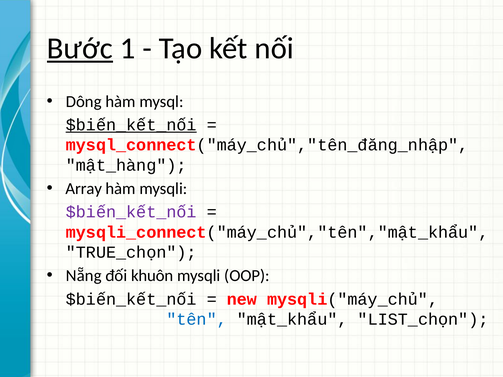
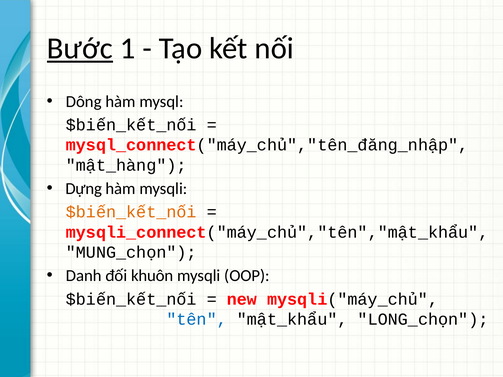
$biến_kết_nối at (131, 125) underline: present -> none
Array: Array -> Dựng
$biến_kết_nối at (131, 212) colour: purple -> orange
TRUE_chọn: TRUE_chọn -> MUNG_chọn
Nẵng: Nẵng -> Danh
LIST_chọn: LIST_chọn -> LONG_chọn
